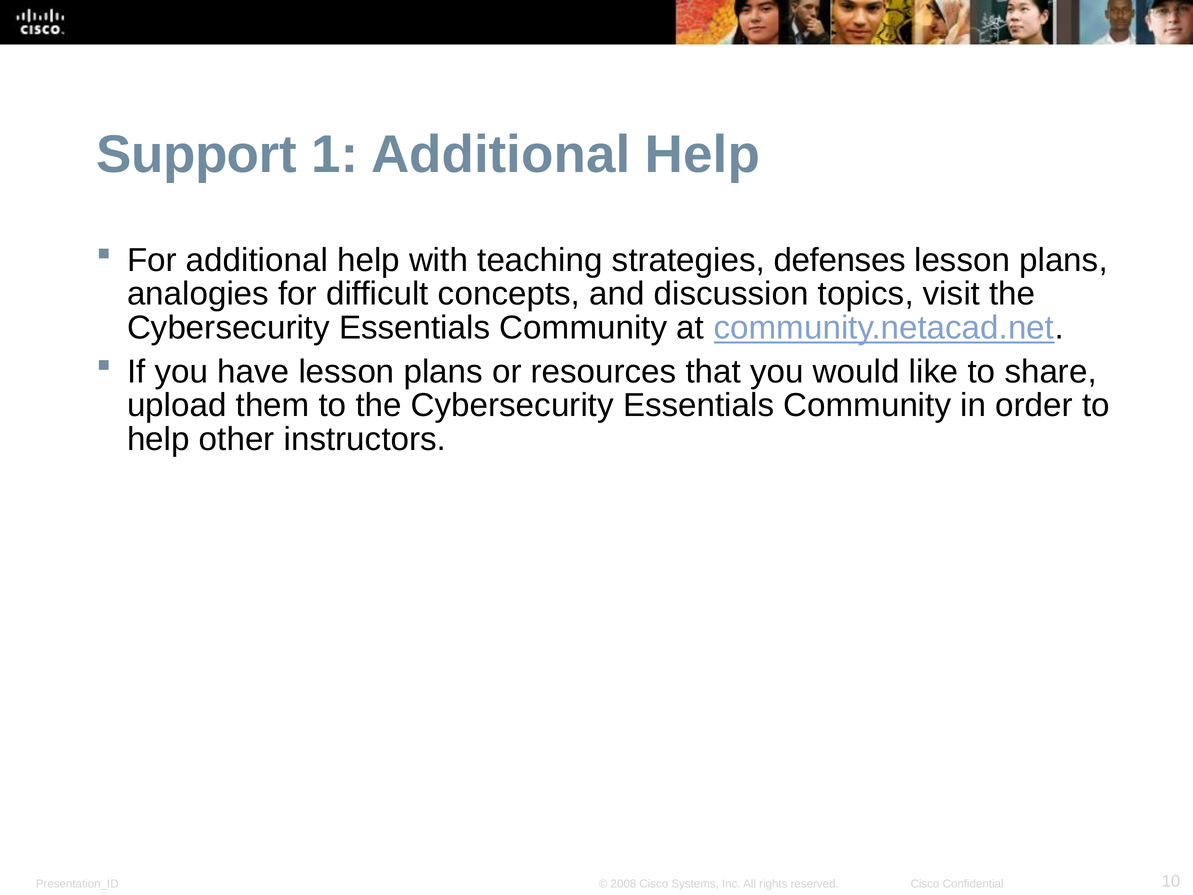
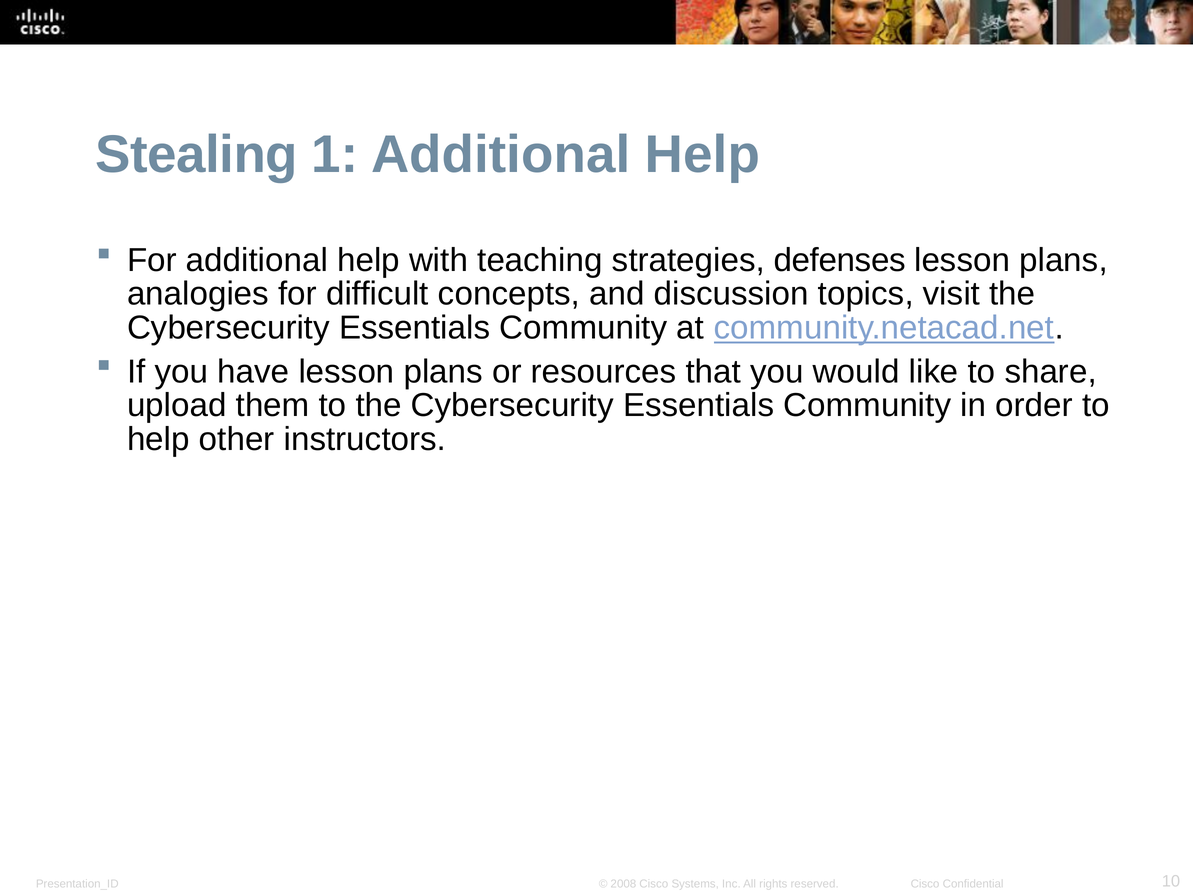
Support: Support -> Stealing
